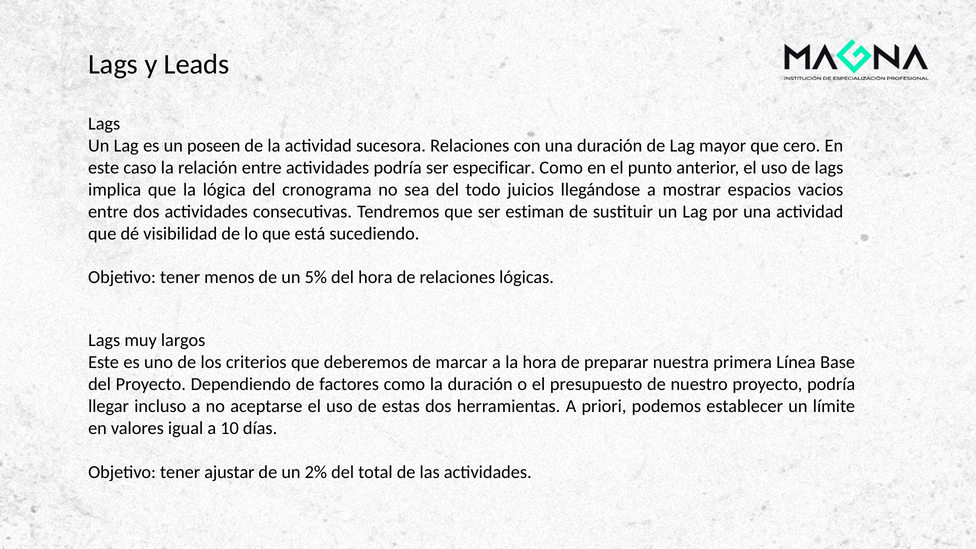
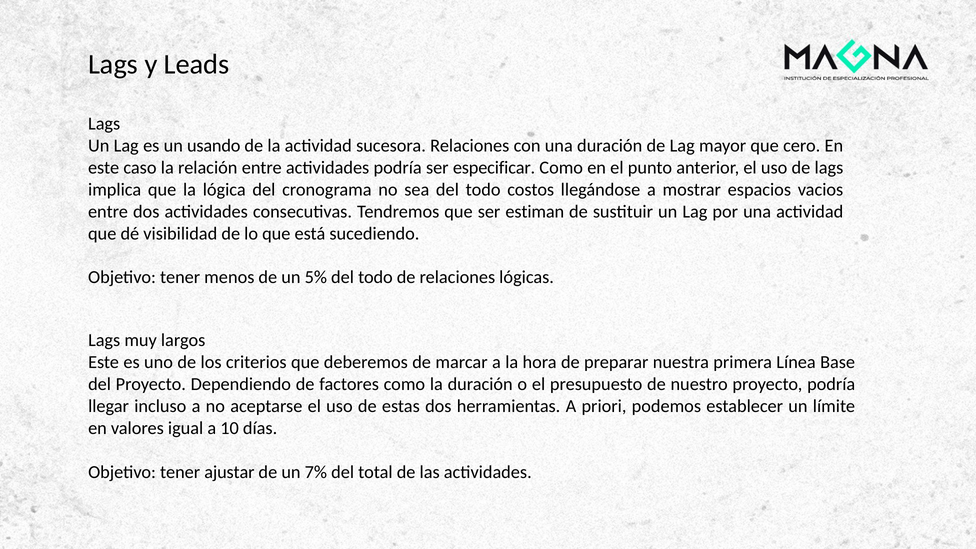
poseen: poseen -> usando
juicios: juicios -> costos
5% del hora: hora -> todo
2%: 2% -> 7%
